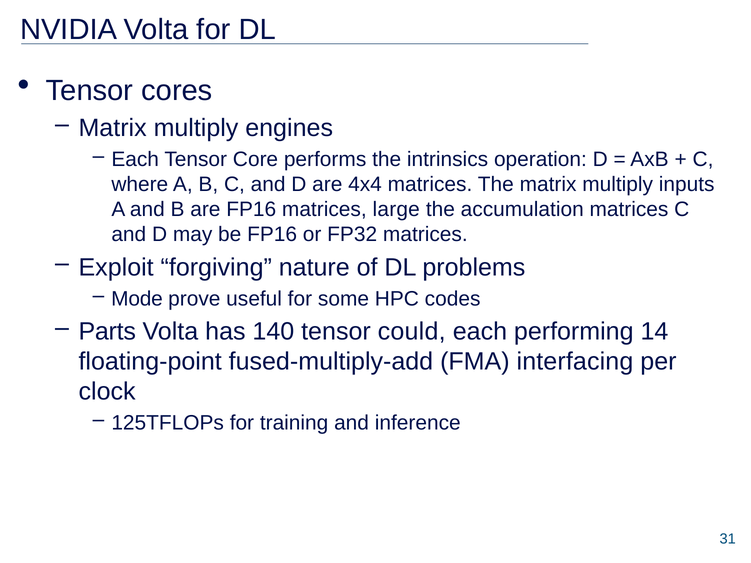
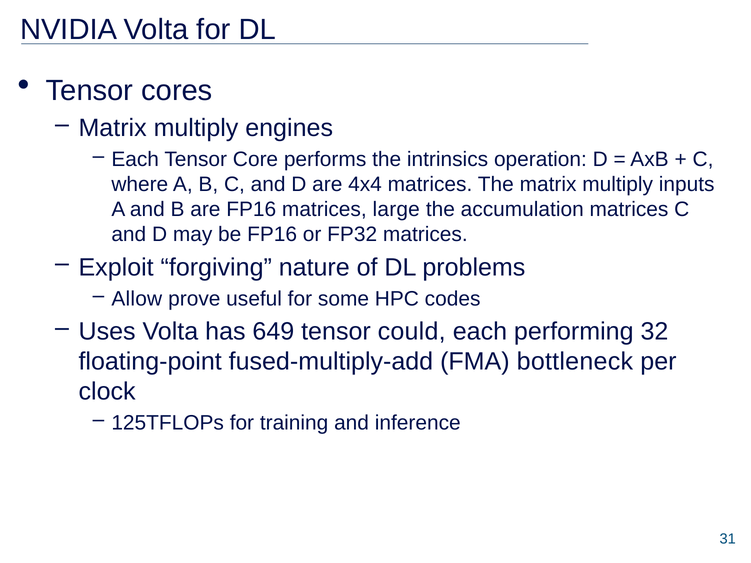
Mode: Mode -> Allow
Parts: Parts -> Uses
140: 140 -> 649
14: 14 -> 32
interfacing: interfacing -> bottleneck
